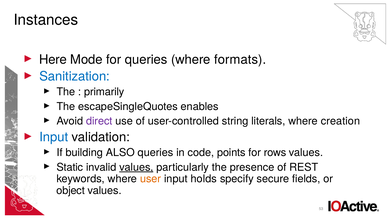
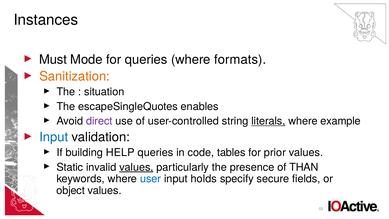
Here: Here -> Must
Sanitization colour: blue -> orange
primarily: primarily -> situation
literals underline: none -> present
creation: creation -> example
ALSO: ALSO -> HELP
points: points -> tables
rows: rows -> prior
REST: REST -> THAN
user colour: orange -> blue
